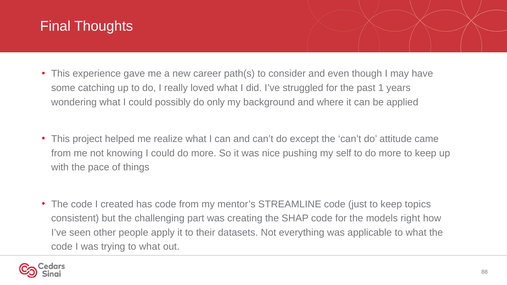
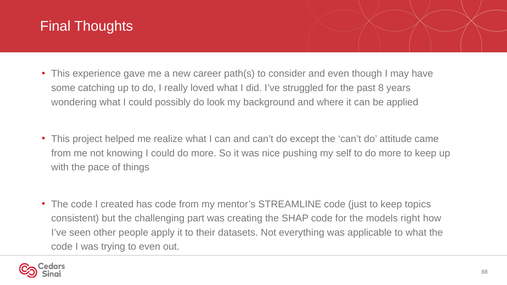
1: 1 -> 8
only: only -> look
trying to what: what -> even
